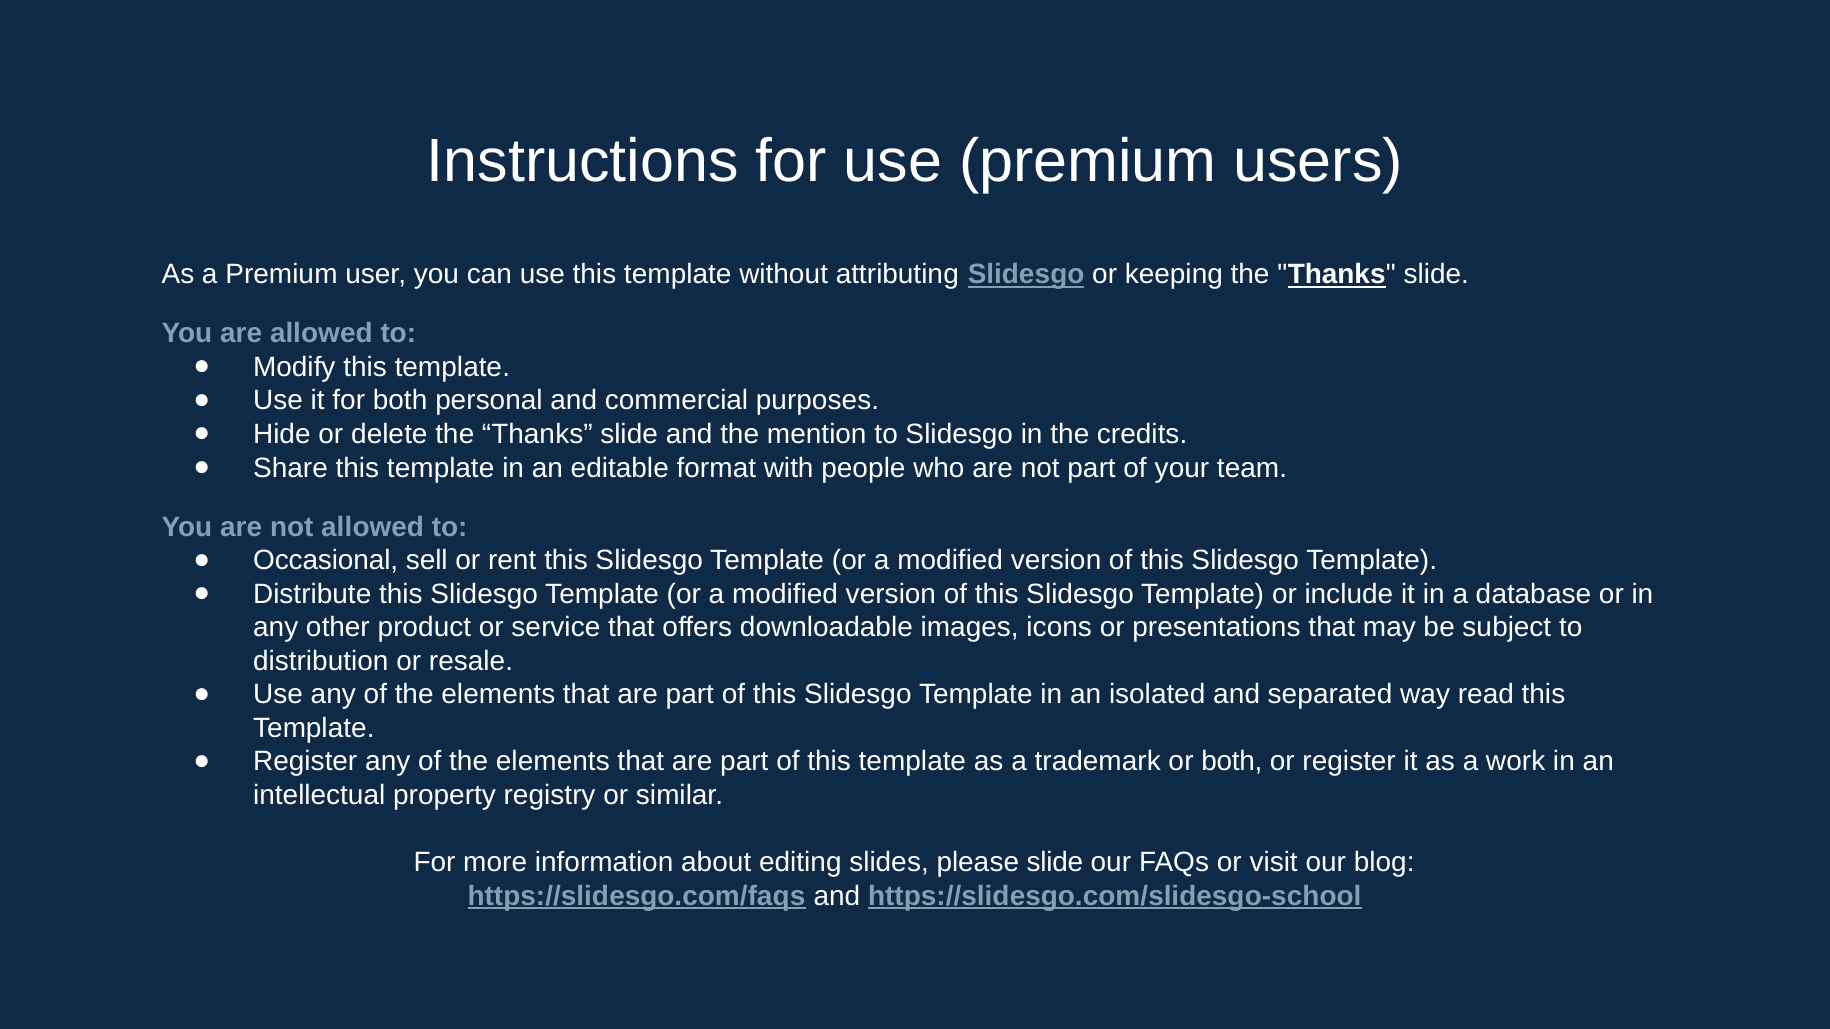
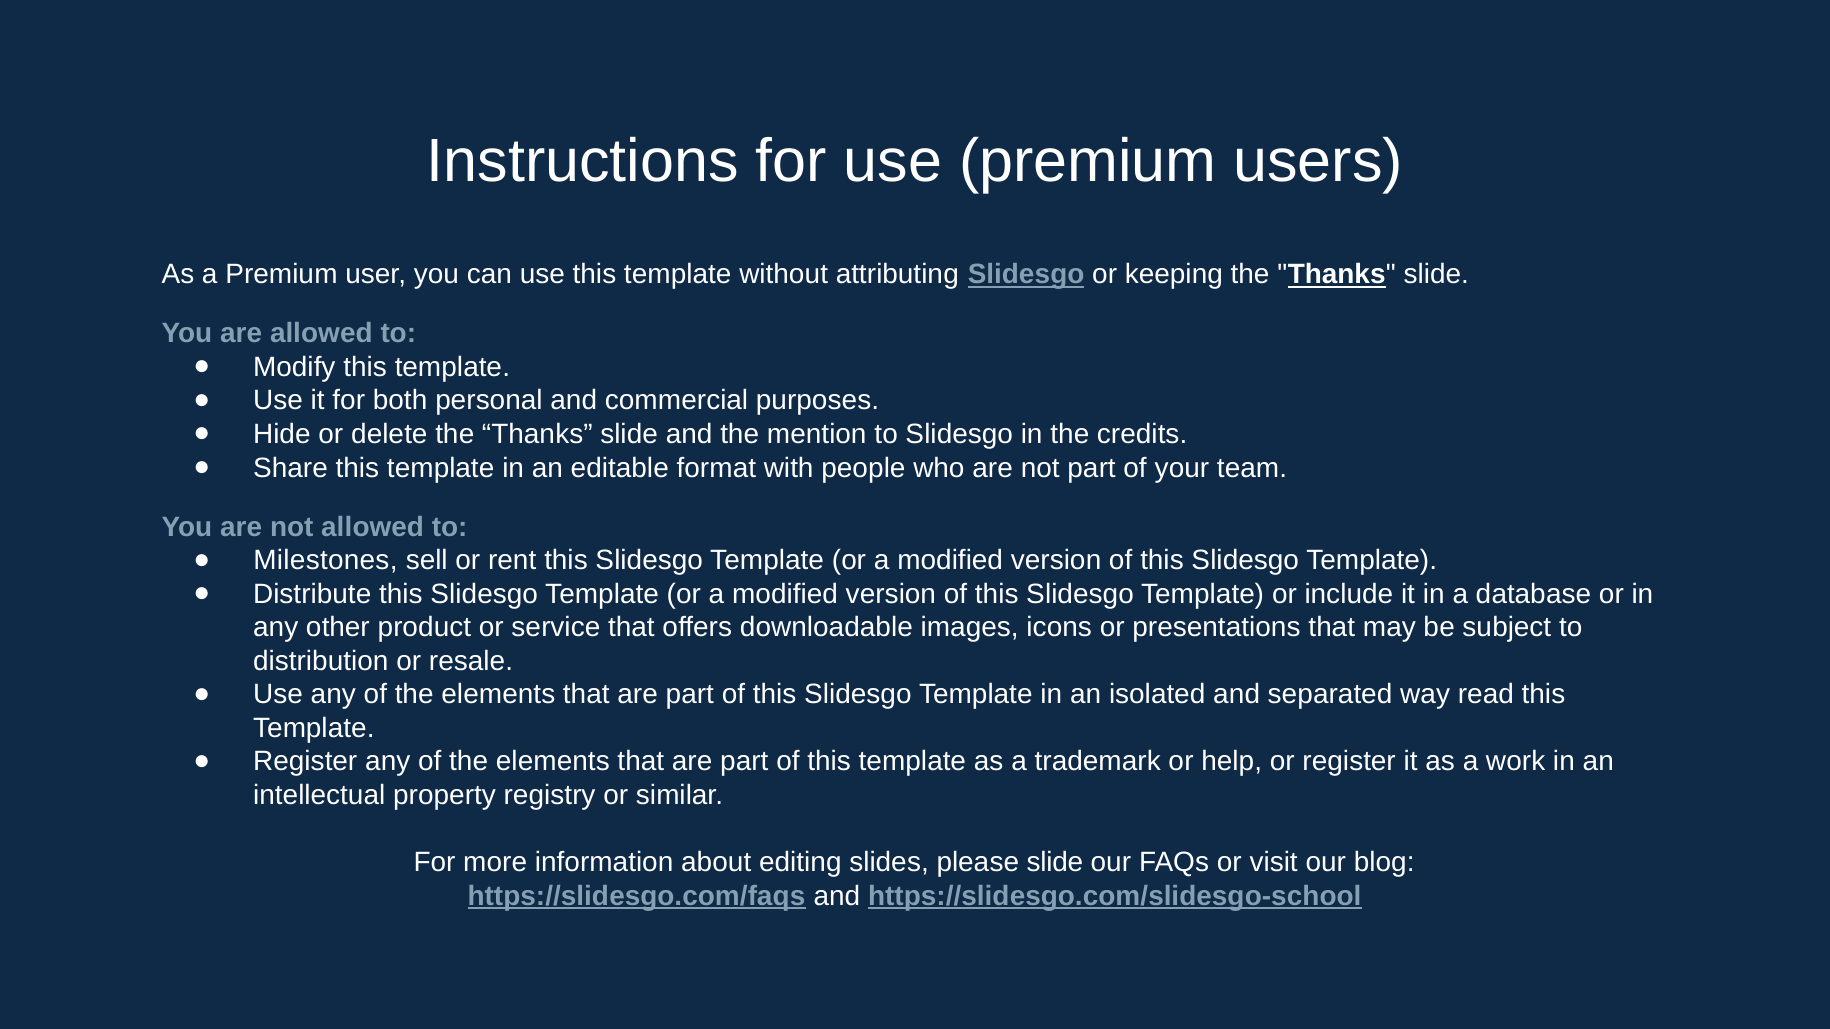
Occasional: Occasional -> Milestones
or both: both -> help
